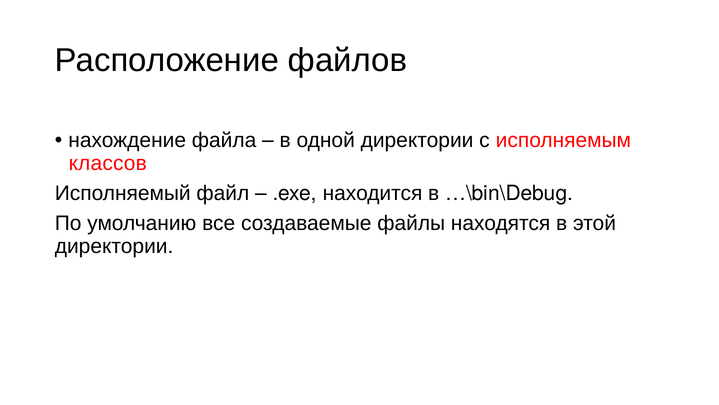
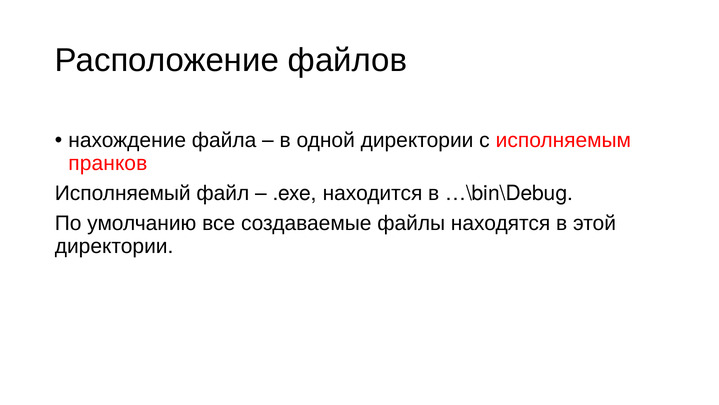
классов: классов -> пранков
